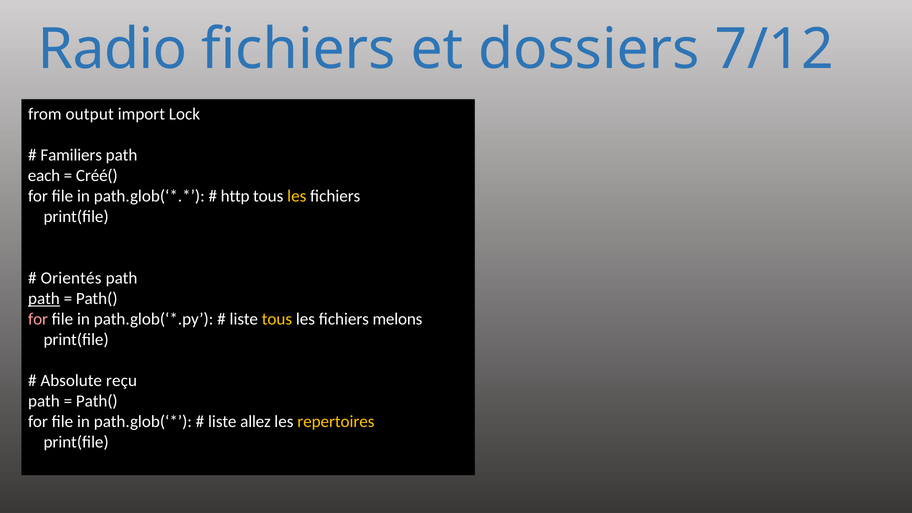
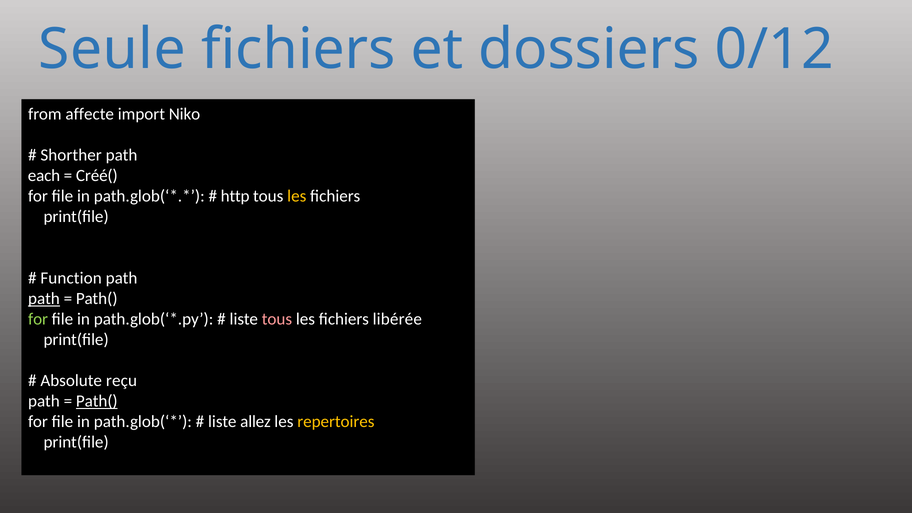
Radio: Radio -> Seule
7/12: 7/12 -> 0/12
output: output -> affecte
Lock: Lock -> Niko
Familiers: Familiers -> Shorther
Orientés: Orientés -> Function
for at (38, 319) colour: pink -> light green
tous at (277, 319) colour: yellow -> pink
melons: melons -> libérée
Path( at (97, 401) underline: none -> present
